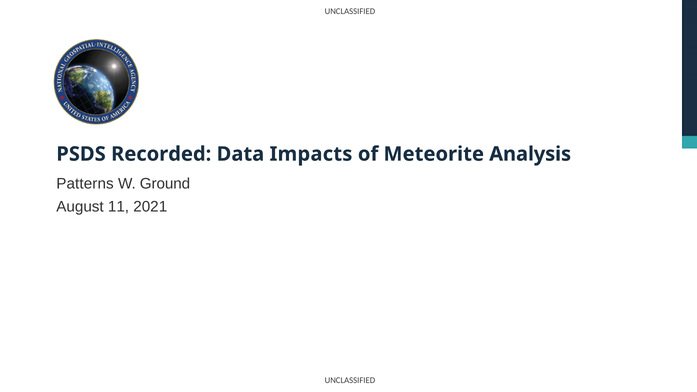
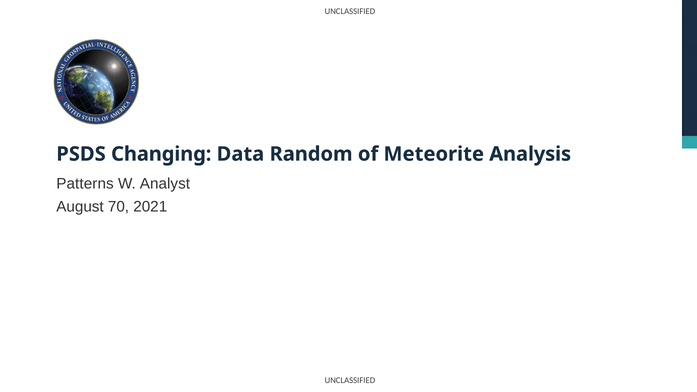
Recorded: Recorded -> Changing
Impacts: Impacts -> Random
Ground: Ground -> Analyst
11: 11 -> 70
